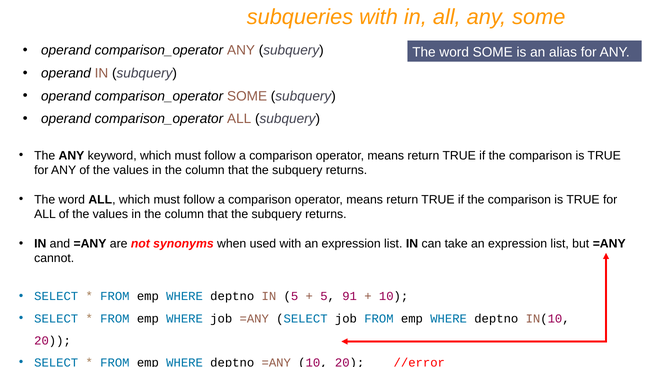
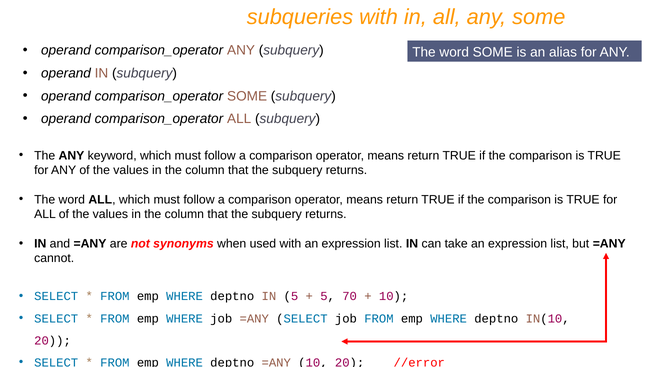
91: 91 -> 70
